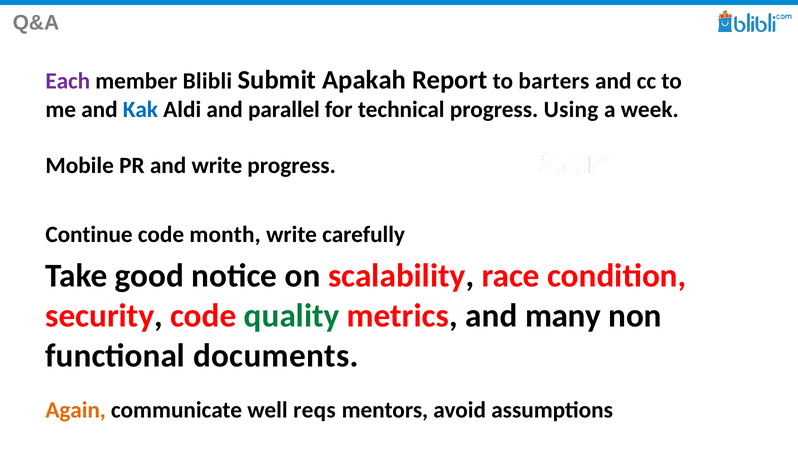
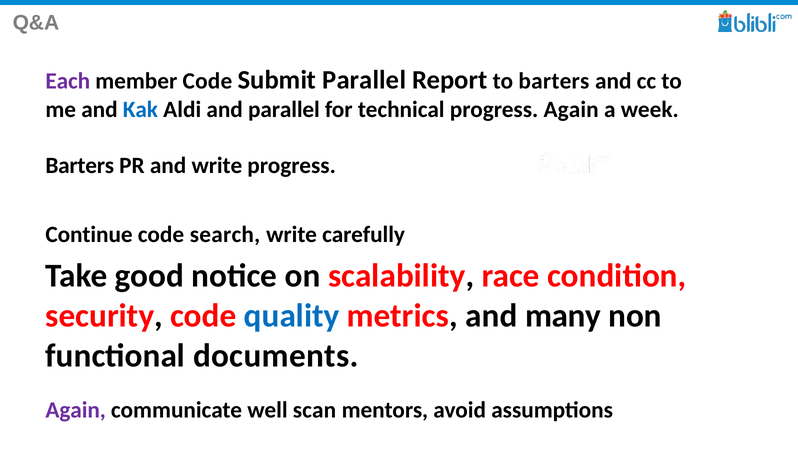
member Blibli: Blibli -> Code
Submit Apakah: Apakah -> Parallel
progress Using: Using -> Again
Mobile at (80, 166): Mobile -> Barters
month: month -> search
quality colour: green -> blue
Again at (76, 410) colour: orange -> purple
reqs: reqs -> scan
